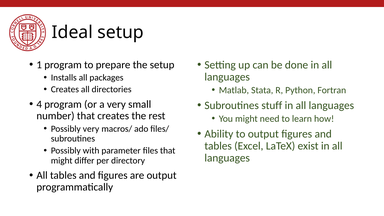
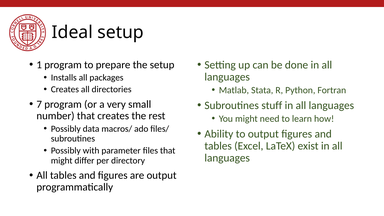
4: 4 -> 7
Possibly very: very -> data
